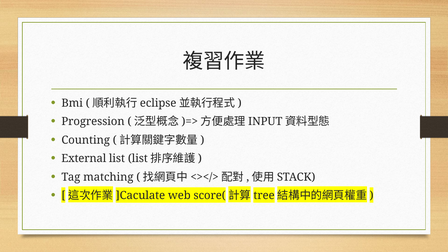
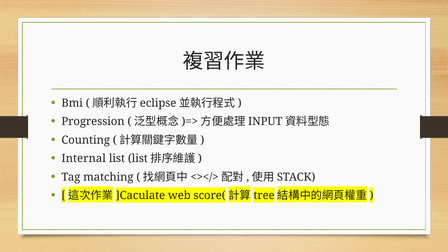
External: External -> Internal
